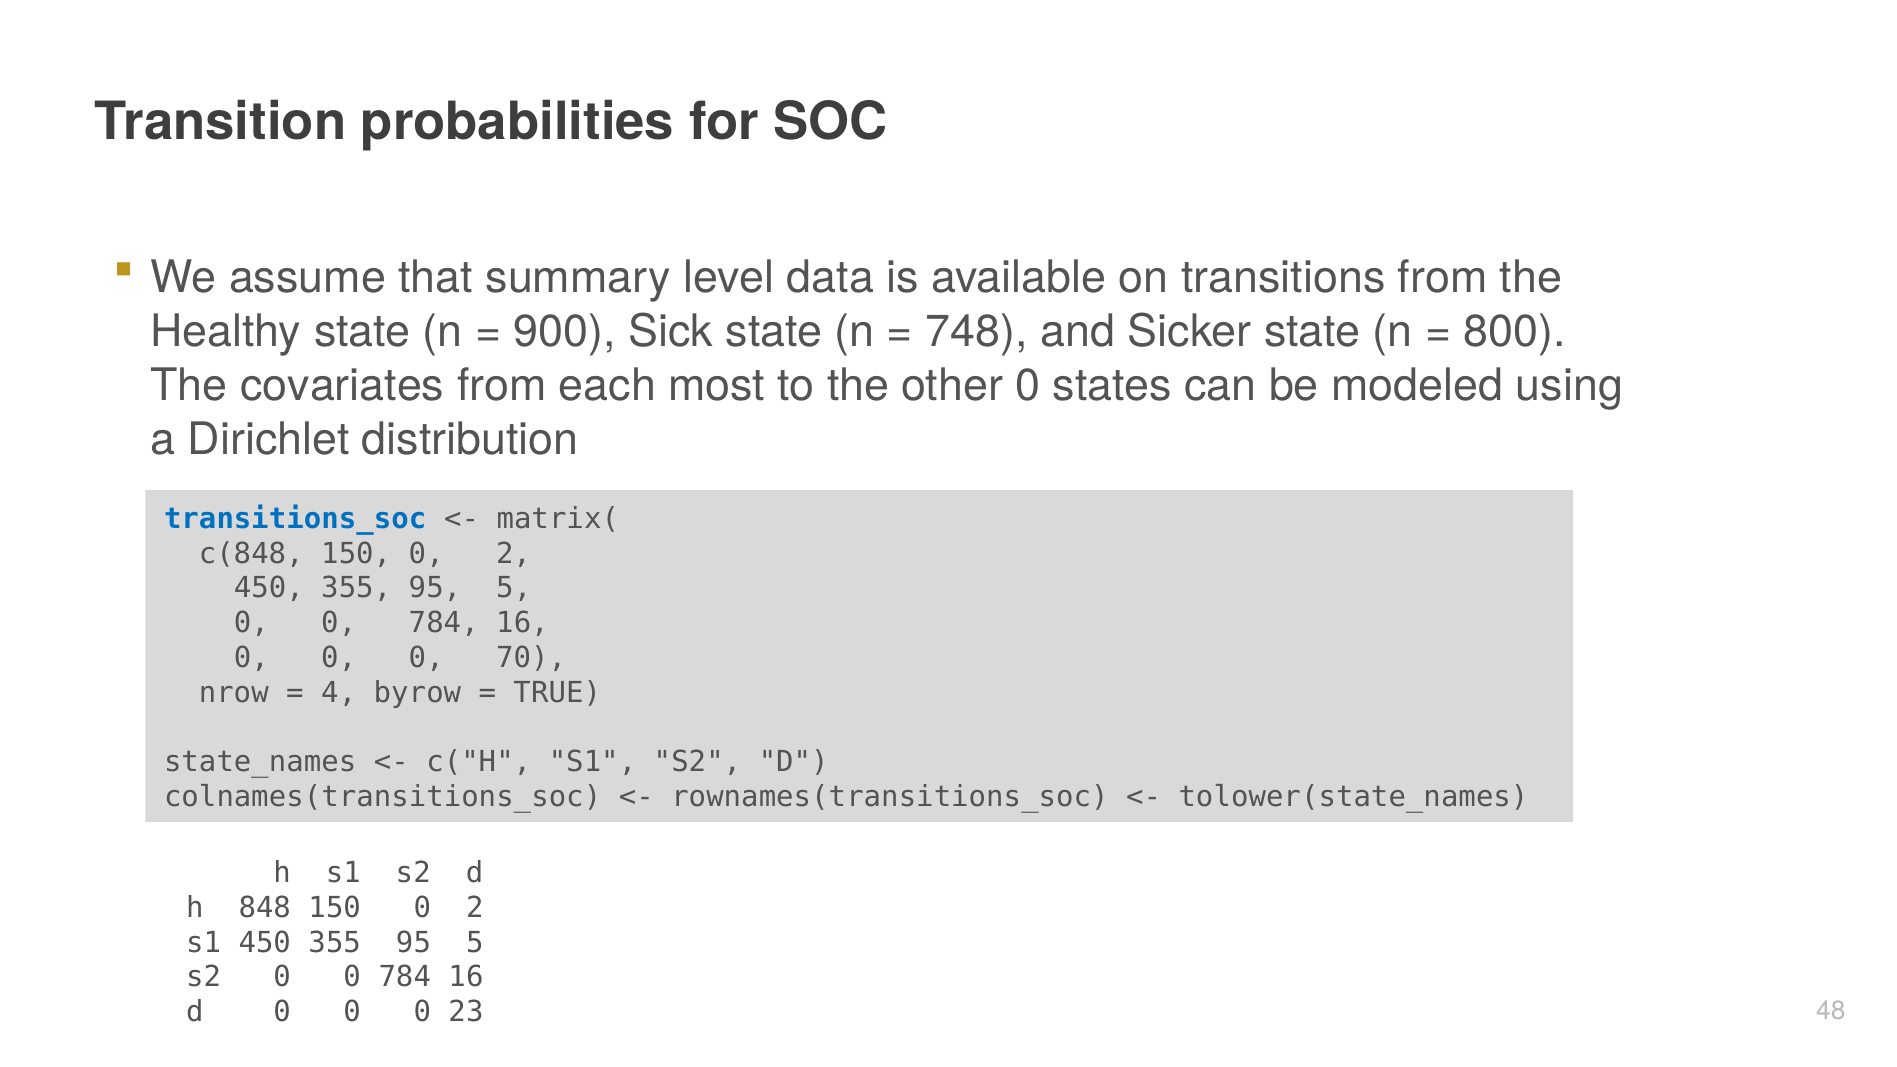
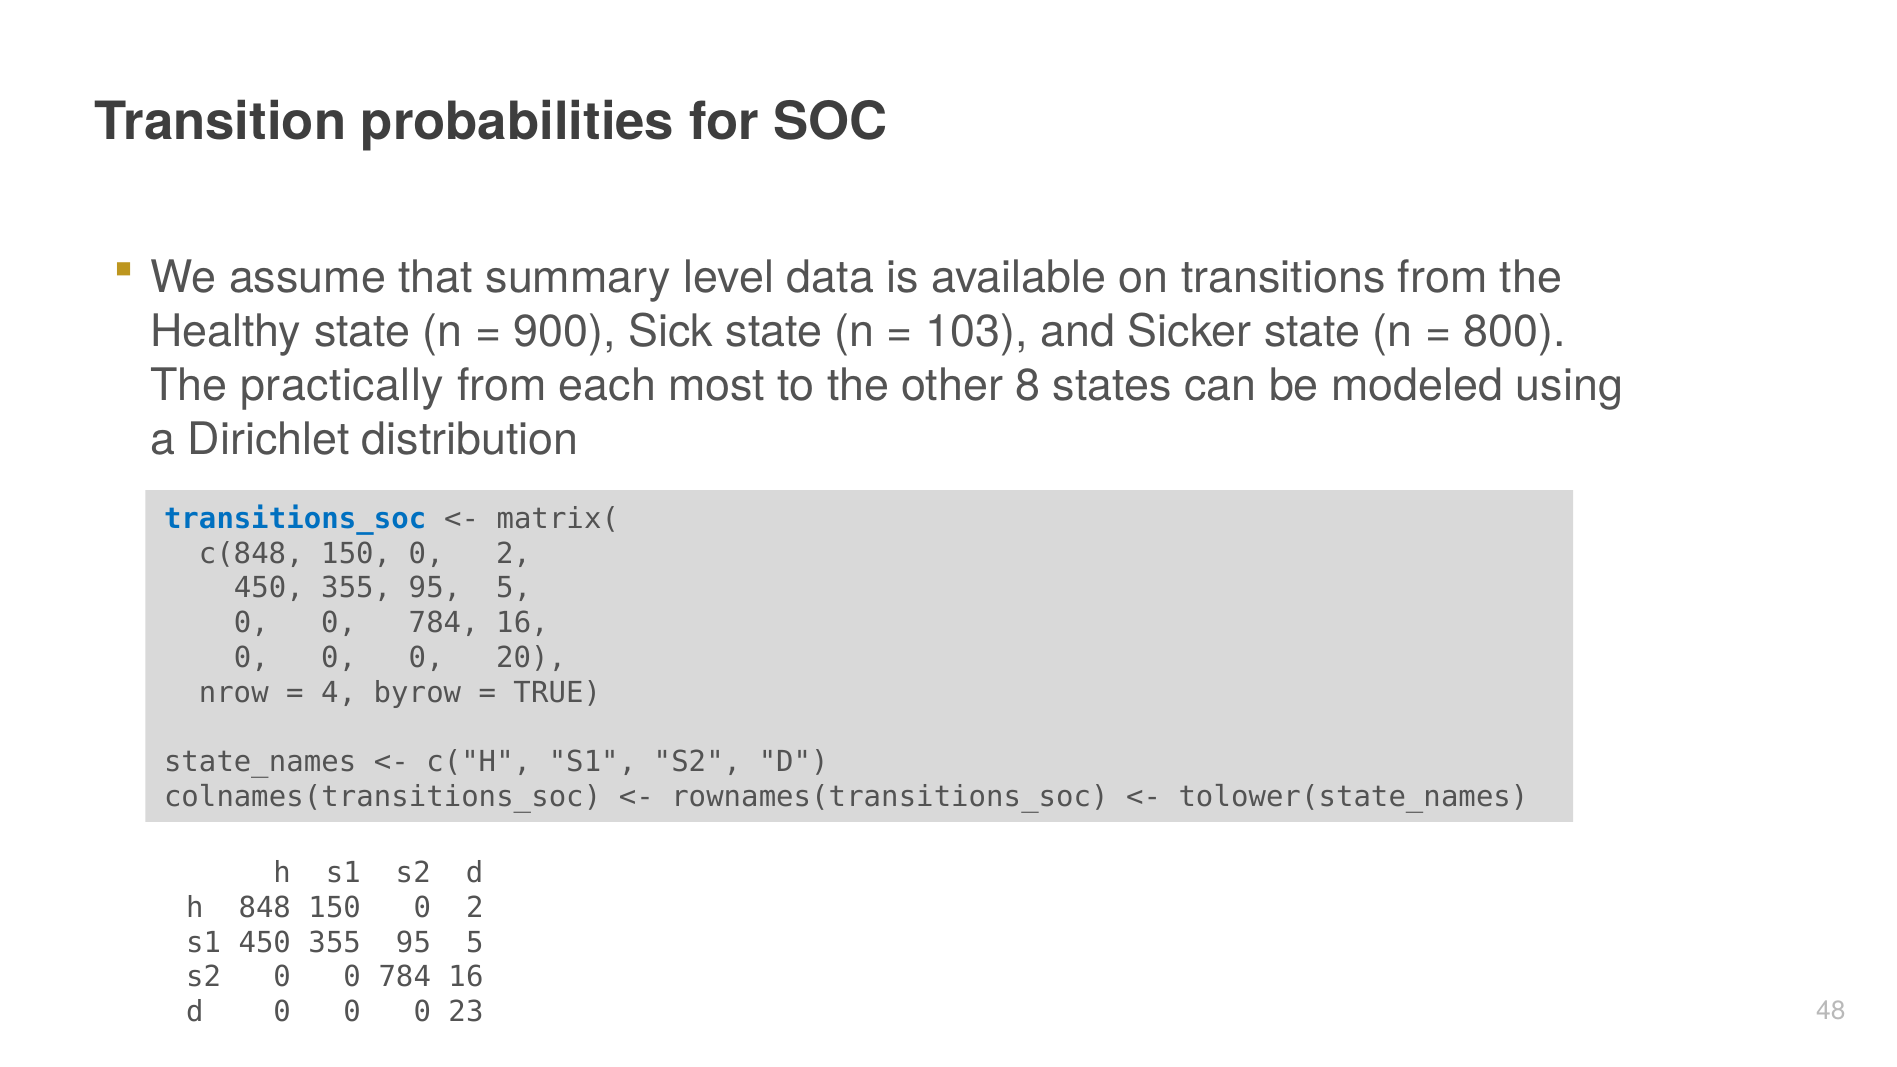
748: 748 -> 103
covariates: covariates -> practically
other 0: 0 -> 8
70: 70 -> 20
